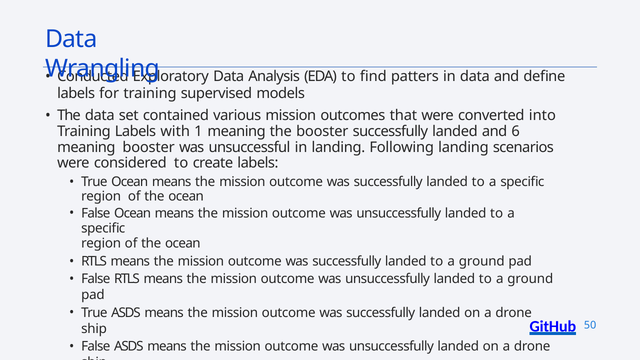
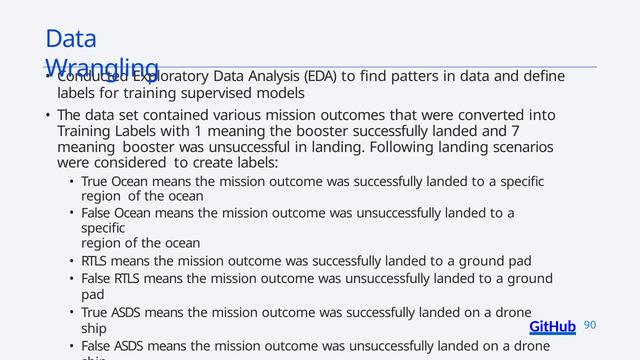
6: 6 -> 7
50: 50 -> 90
